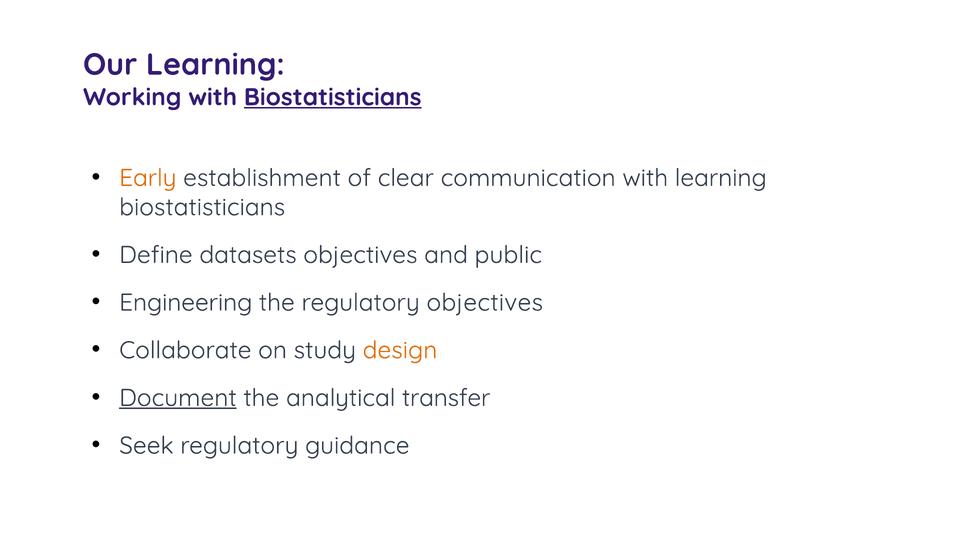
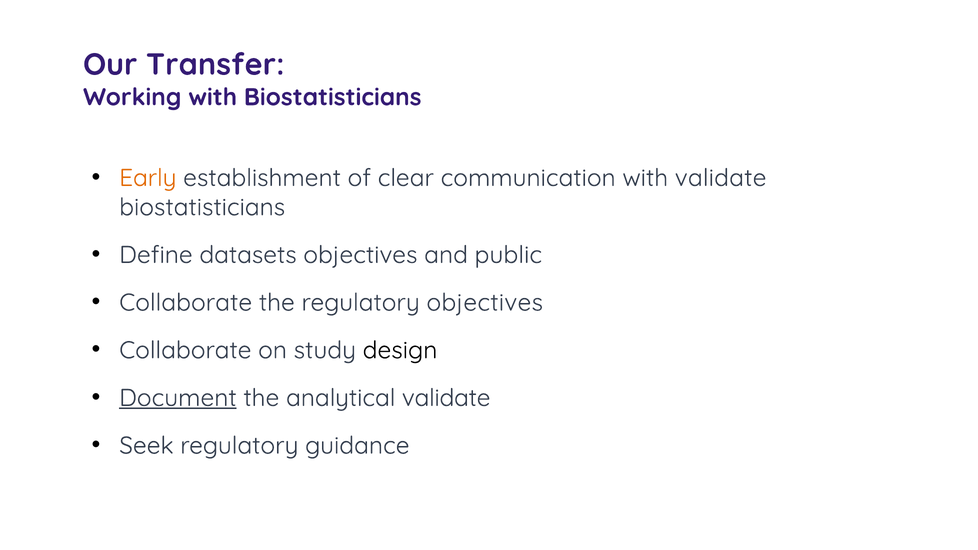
Our Learning: Learning -> Transfer
Biostatisticians at (333, 97) underline: present -> none
with learning: learning -> validate
Engineering at (186, 303): Engineering -> Collaborate
design colour: orange -> black
analytical transfer: transfer -> validate
